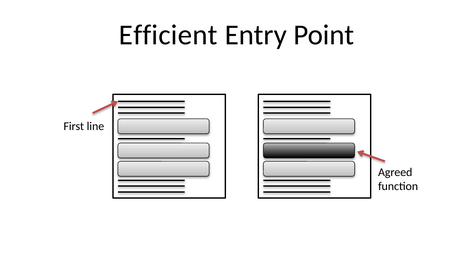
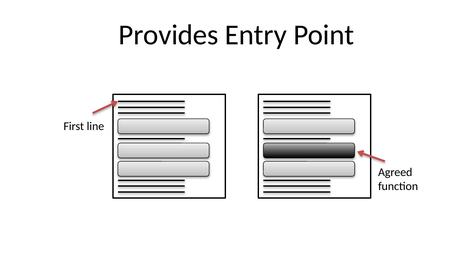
Efficient: Efficient -> Provides
